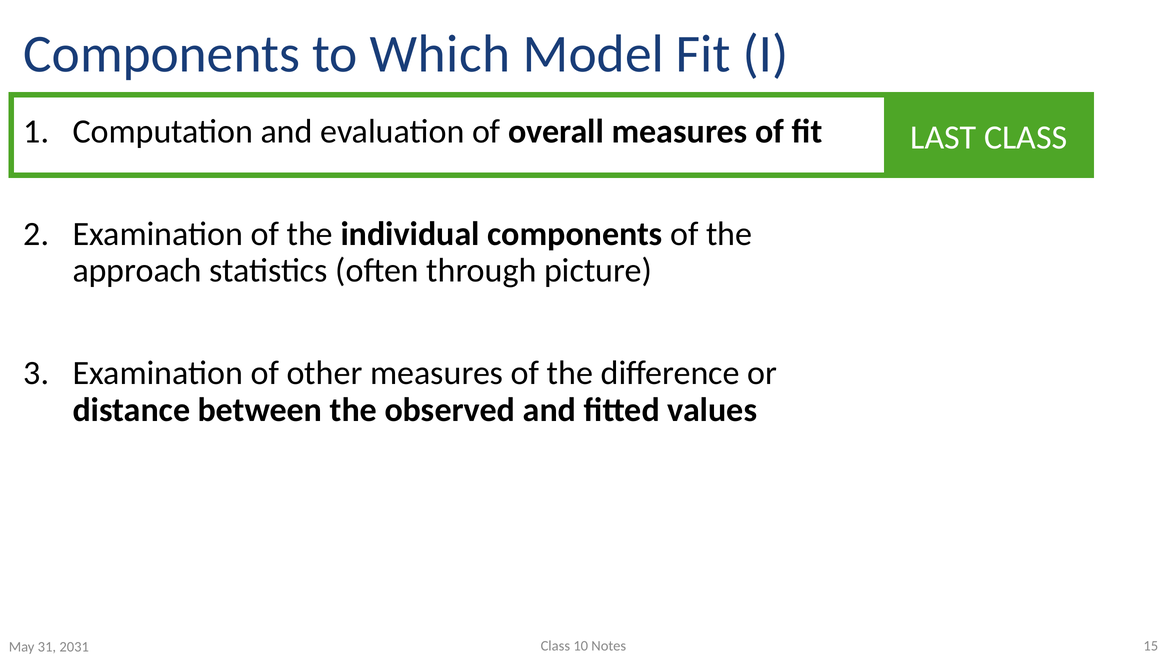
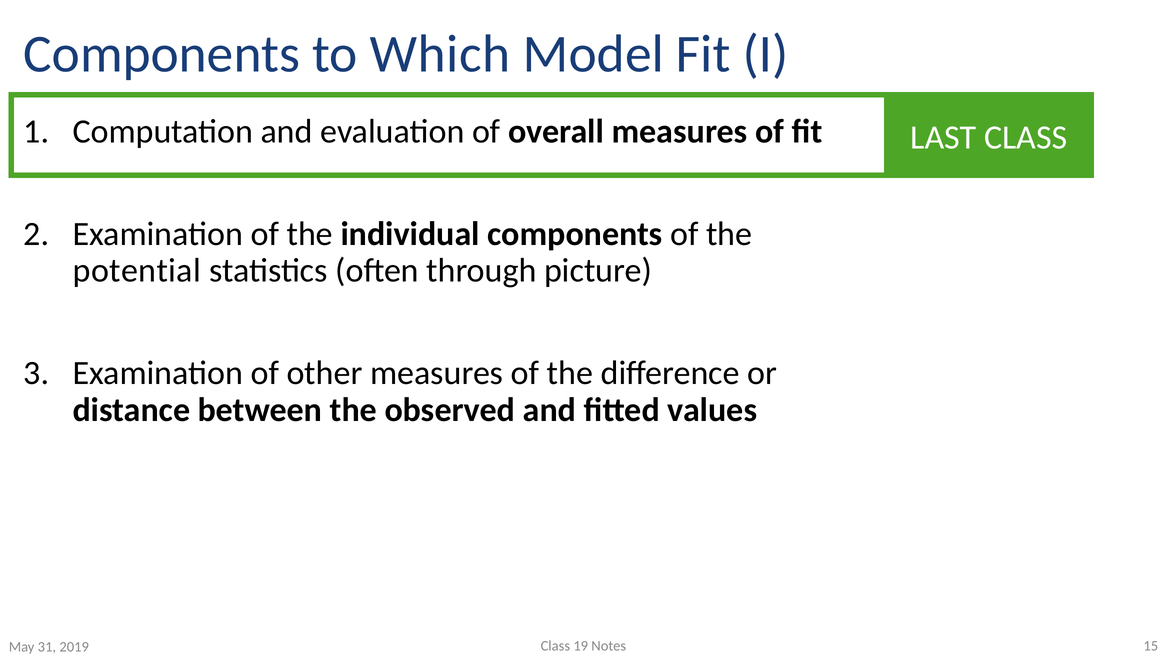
approach: approach -> potential
10: 10 -> 19
2031: 2031 -> 2019
